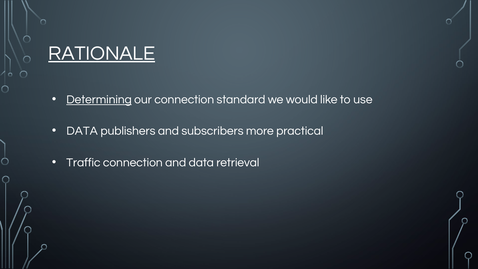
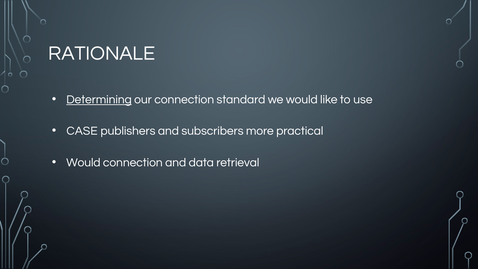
RATIONALE underline: present -> none
DATA at (82, 131): DATA -> CASE
Traffic at (83, 162): Traffic -> Would
